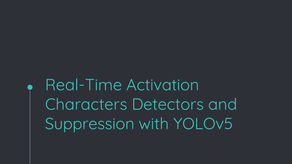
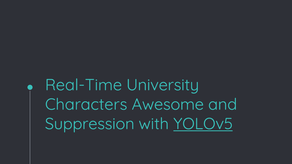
Activation: Activation -> University
Detectors: Detectors -> Awesome
YOLOv5 underline: none -> present
